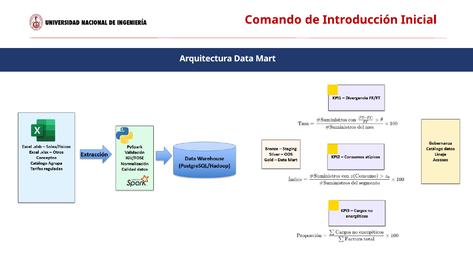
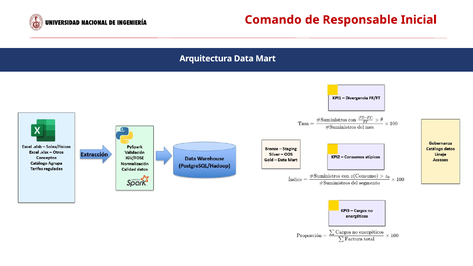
Introducción: Introducción -> Responsable
